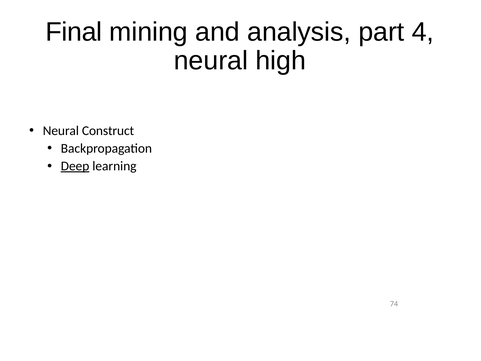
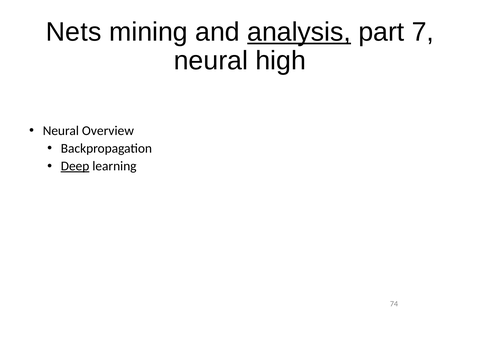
Final: Final -> Nets
analysis underline: none -> present
4: 4 -> 7
Construct: Construct -> Overview
